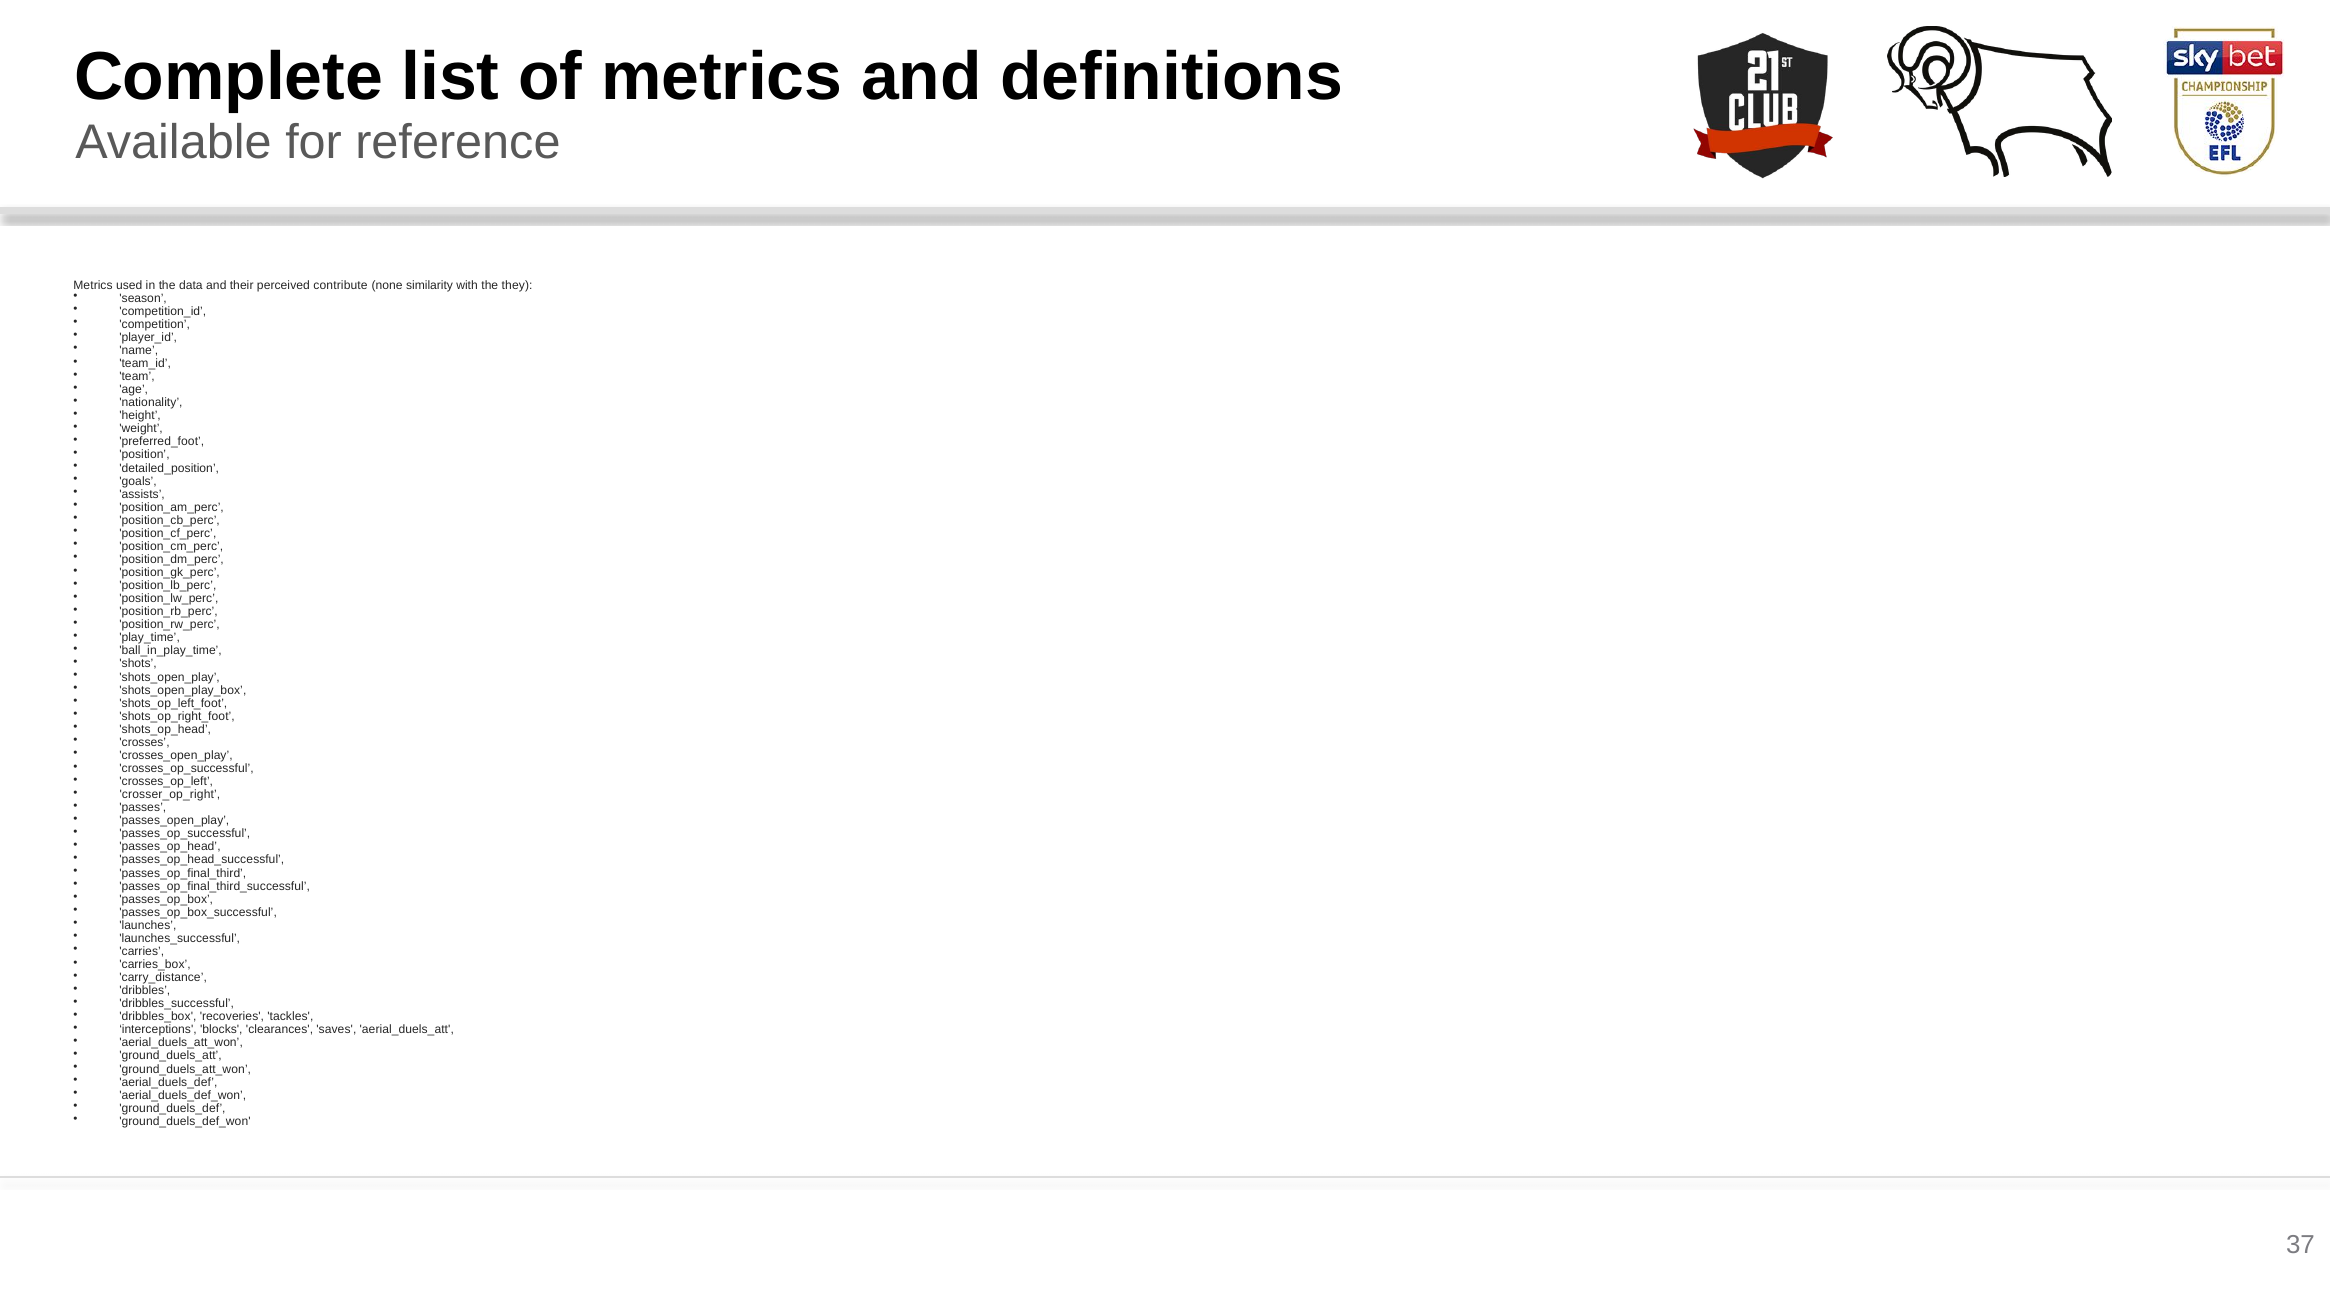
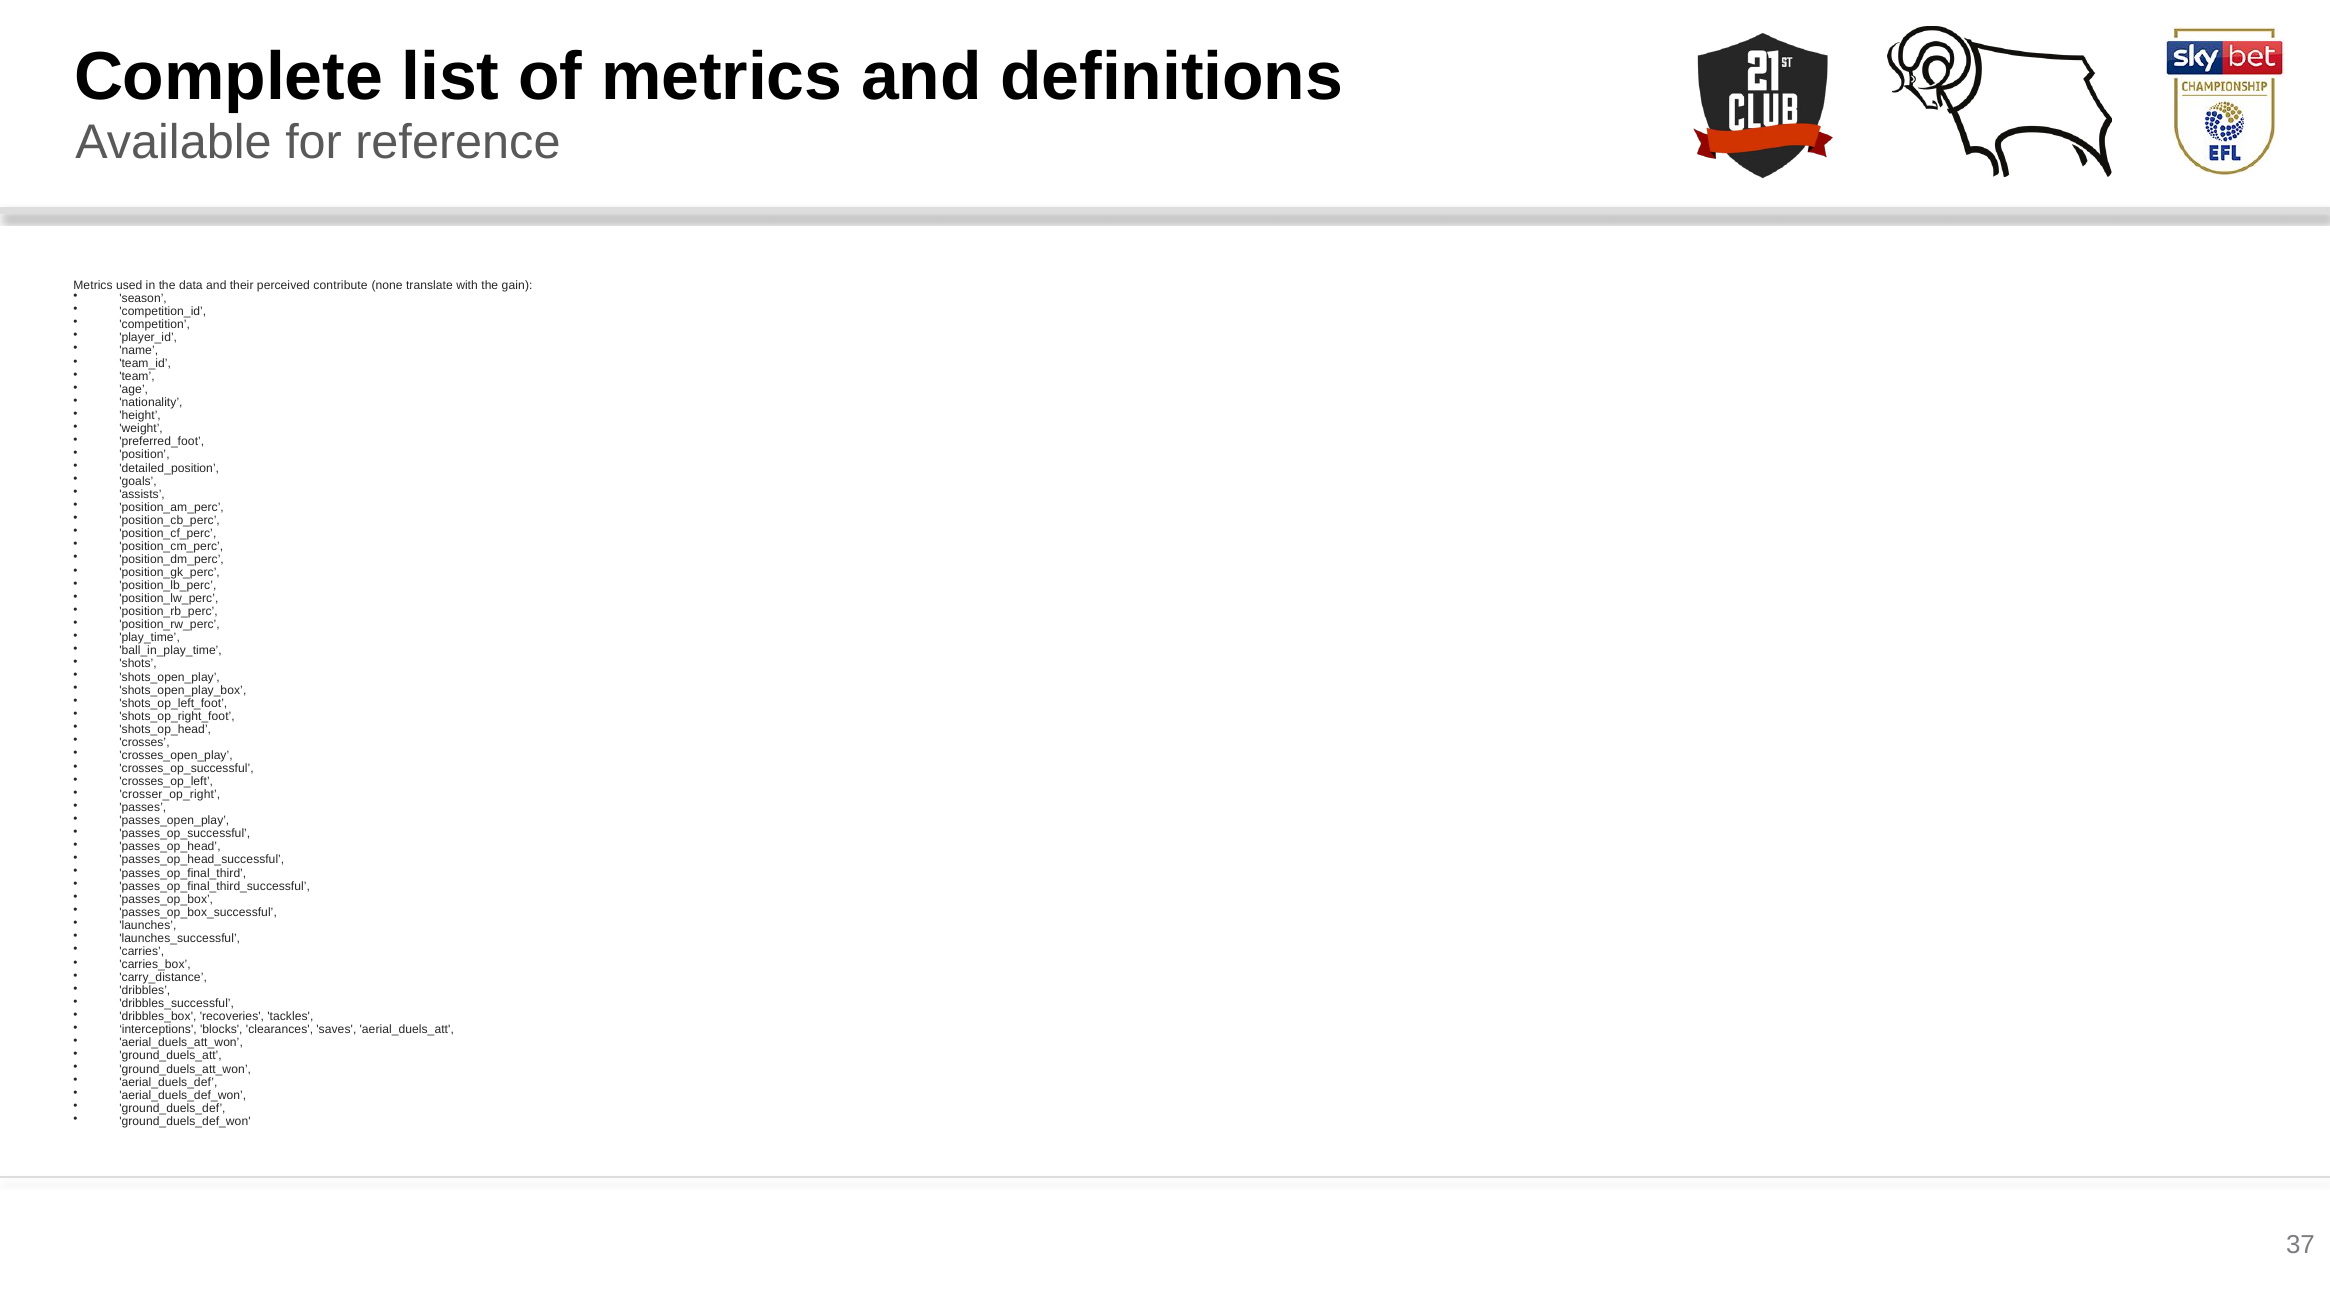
similarity: similarity -> translate
they: they -> gain
